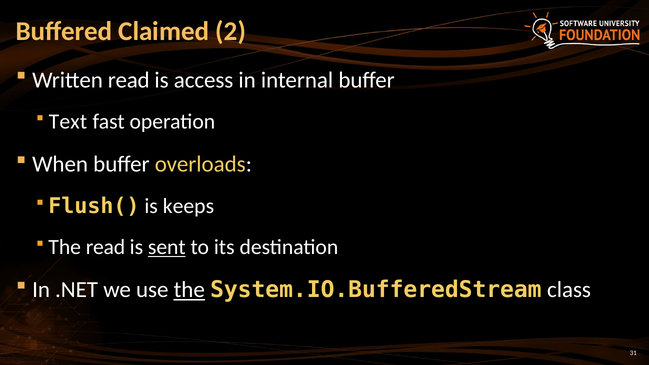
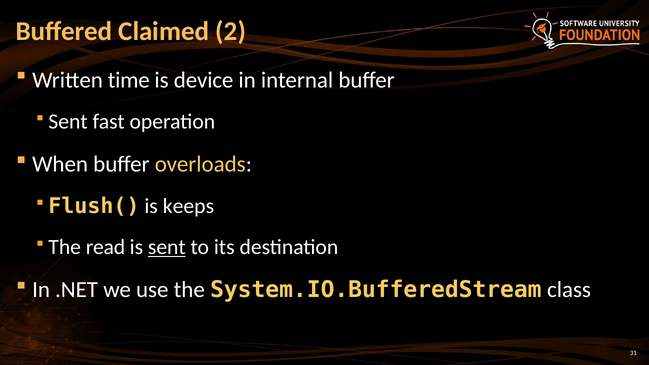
Written read: read -> time
access: access -> device
Text at (68, 122): Text -> Sent
the at (189, 290) underline: present -> none
